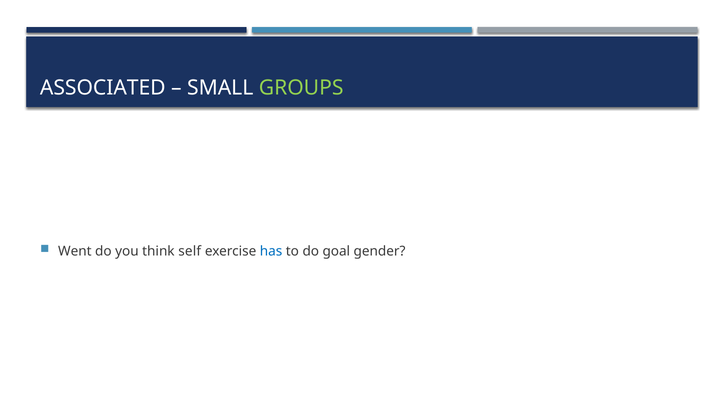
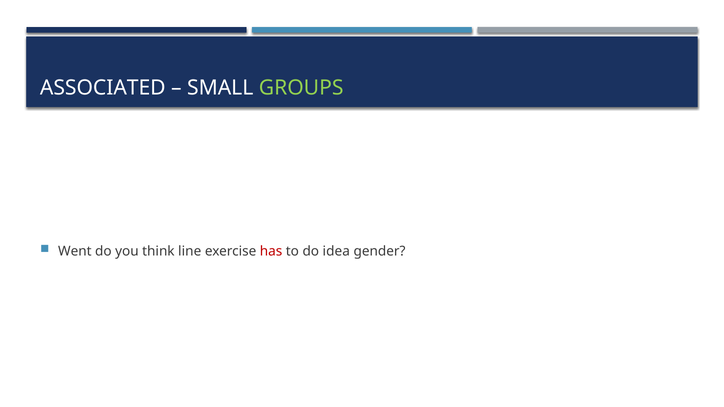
self: self -> line
has colour: blue -> red
goal: goal -> idea
